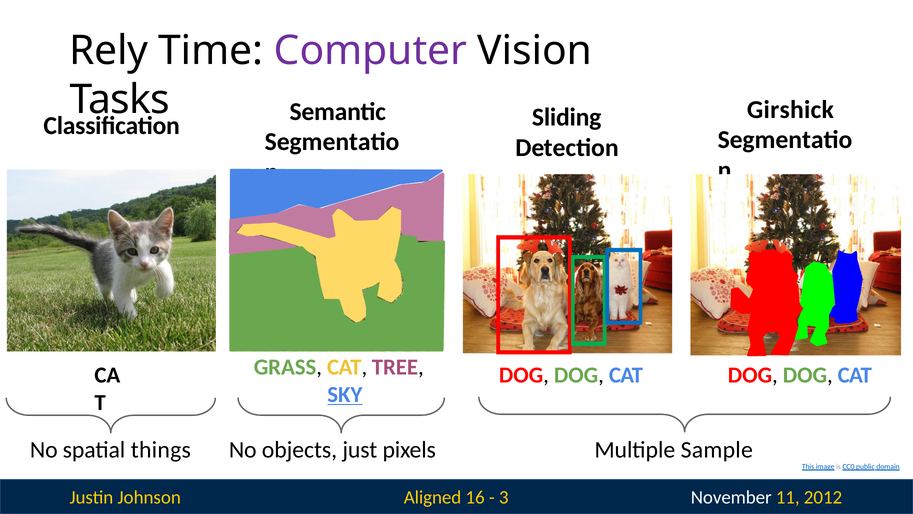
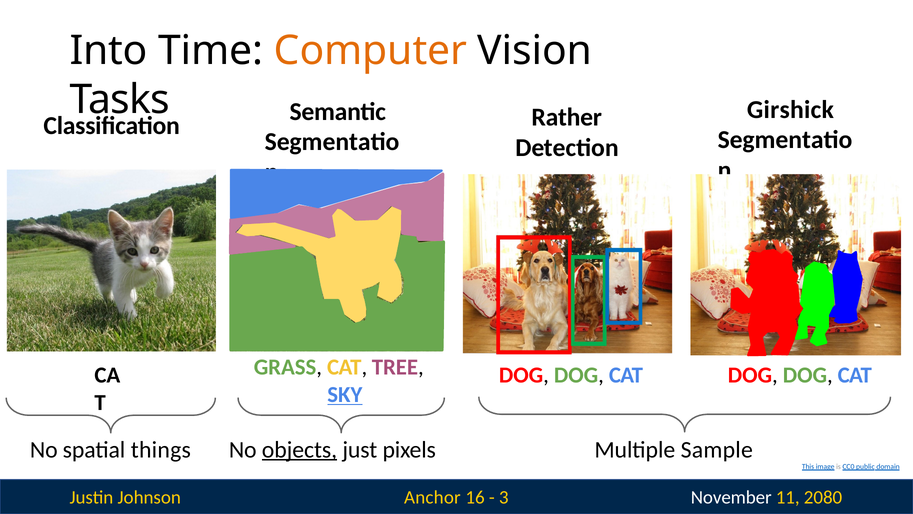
Rely: Rely -> Into
Computer colour: purple -> orange
Sliding: Sliding -> Rather
objects underline: none -> present
Aligned: Aligned -> Anchor
2012: 2012 -> 2080
